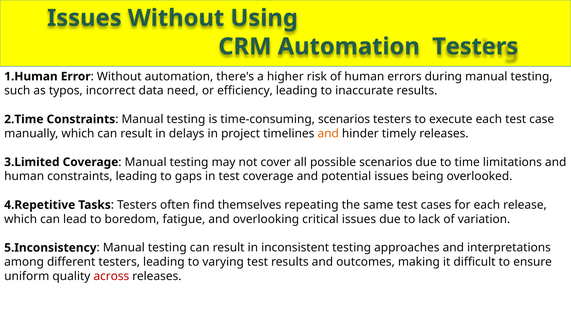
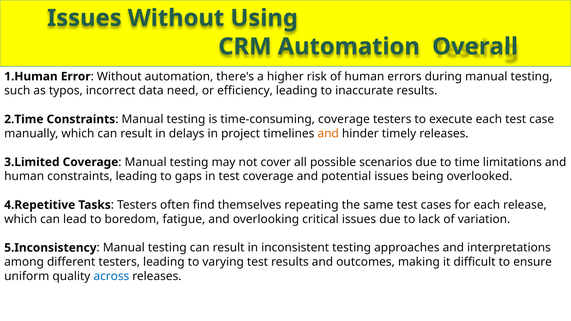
Automation Testers: Testers -> Overall
time-consuming scenarios: scenarios -> coverage
across colour: red -> blue
